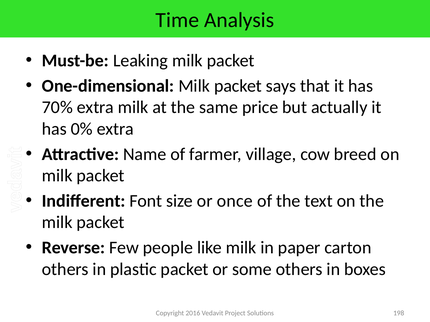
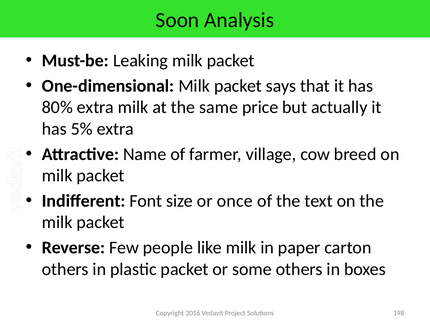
Time: Time -> Soon
70%: 70% -> 80%
0%: 0% -> 5%
